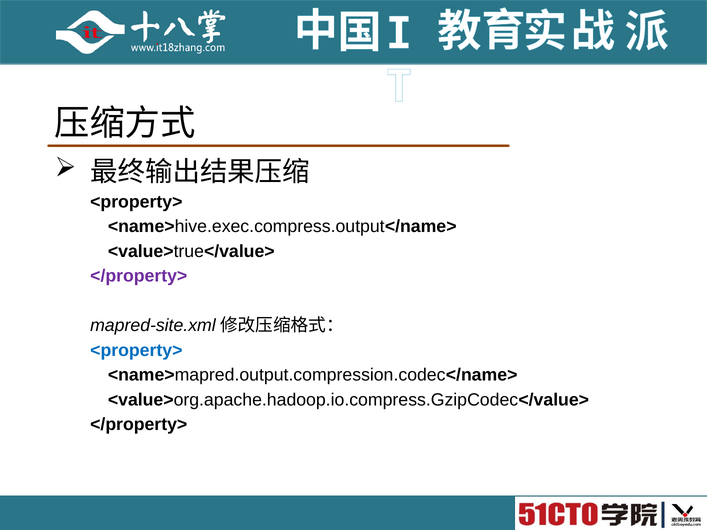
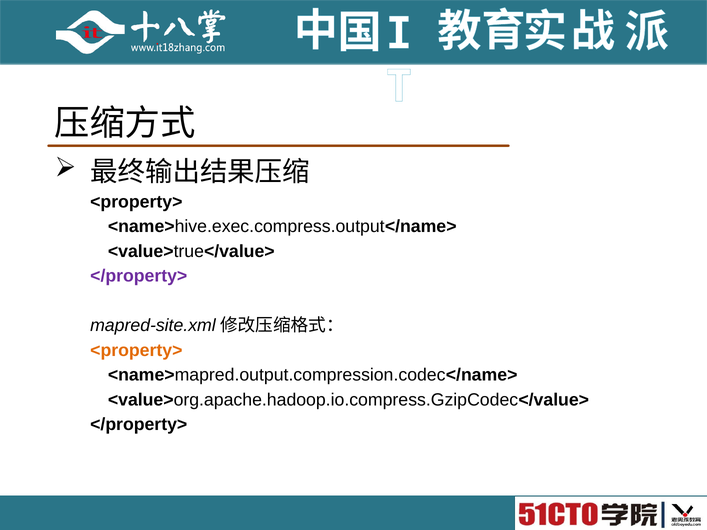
<property> at (136, 350) colour: blue -> orange
